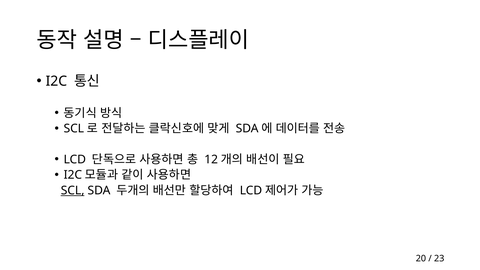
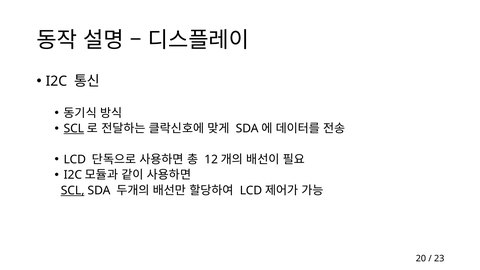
SCL at (74, 129) underline: none -> present
